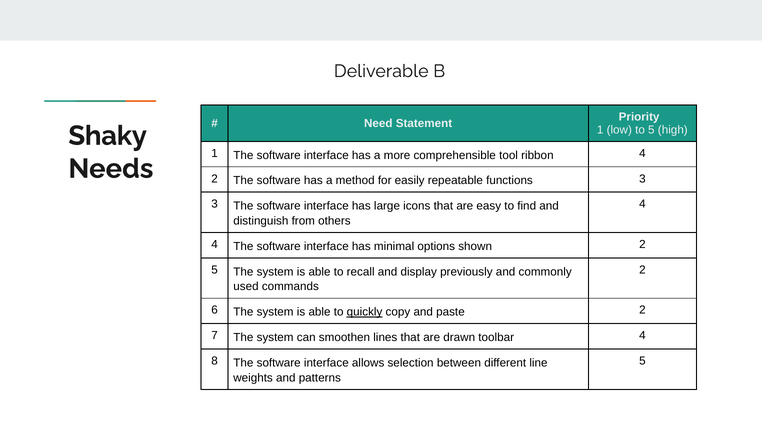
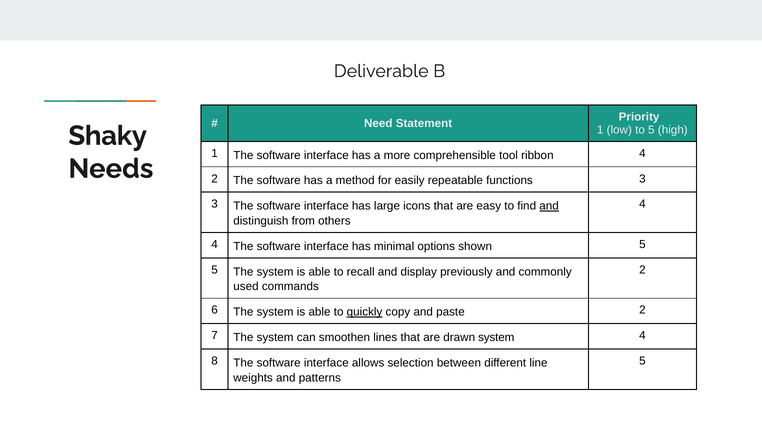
and at (549, 206) underline: none -> present
shown 2: 2 -> 5
drawn toolbar: toolbar -> system
